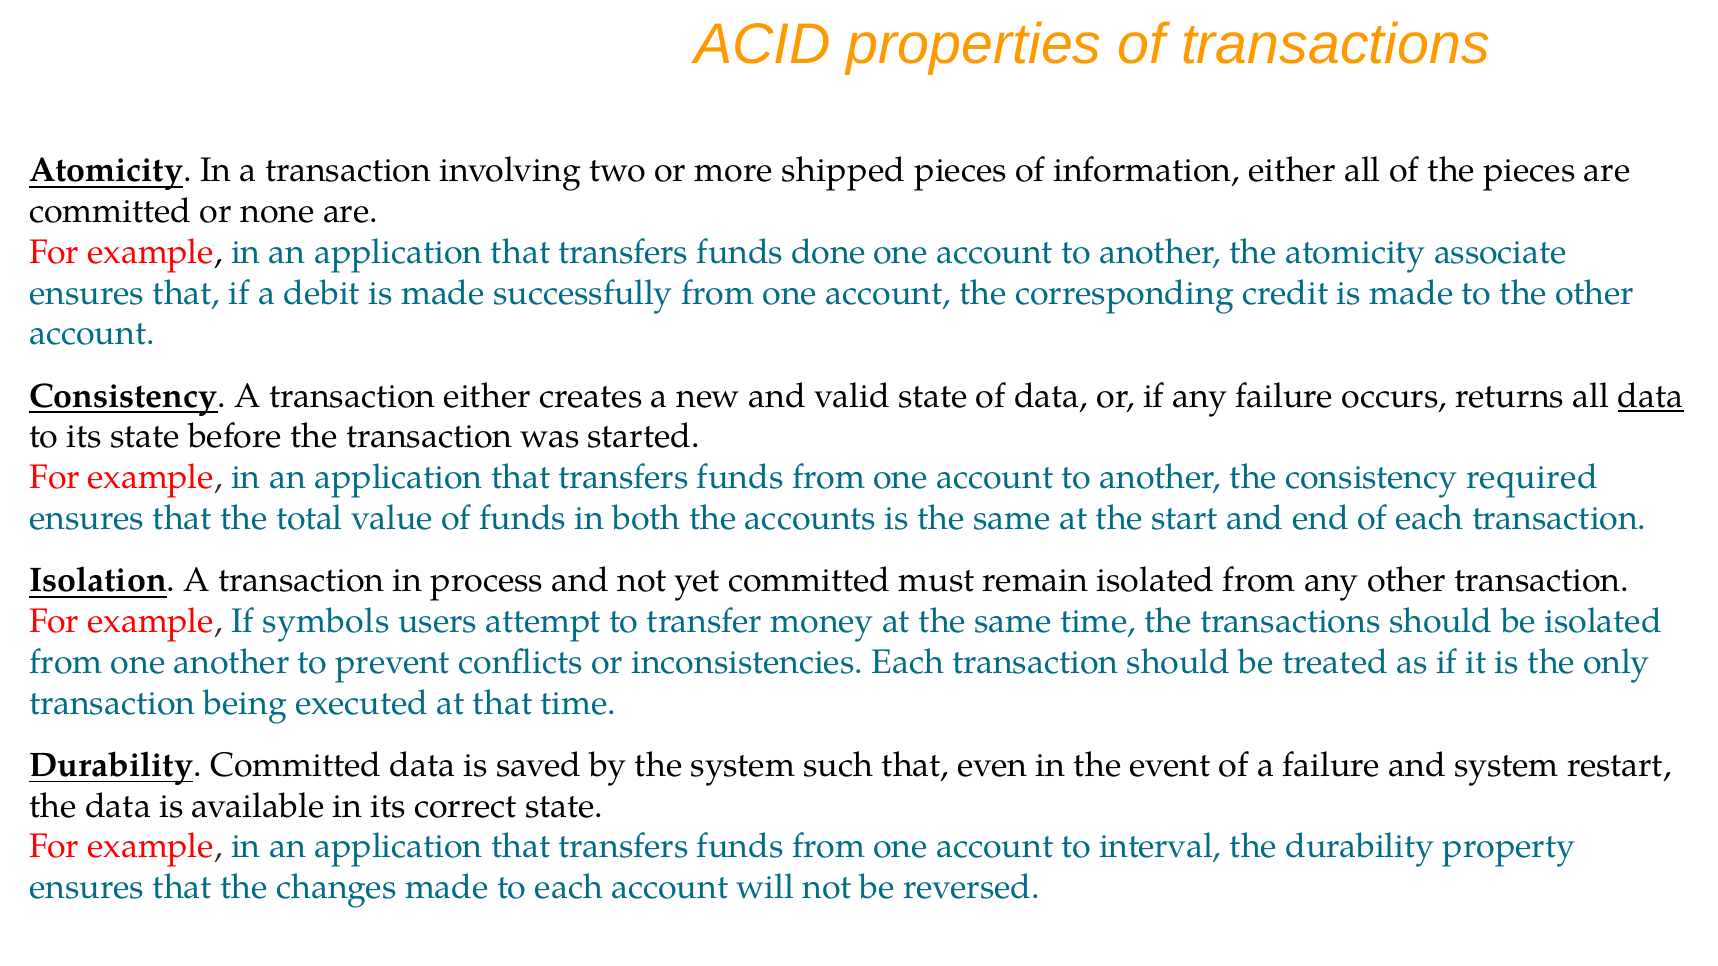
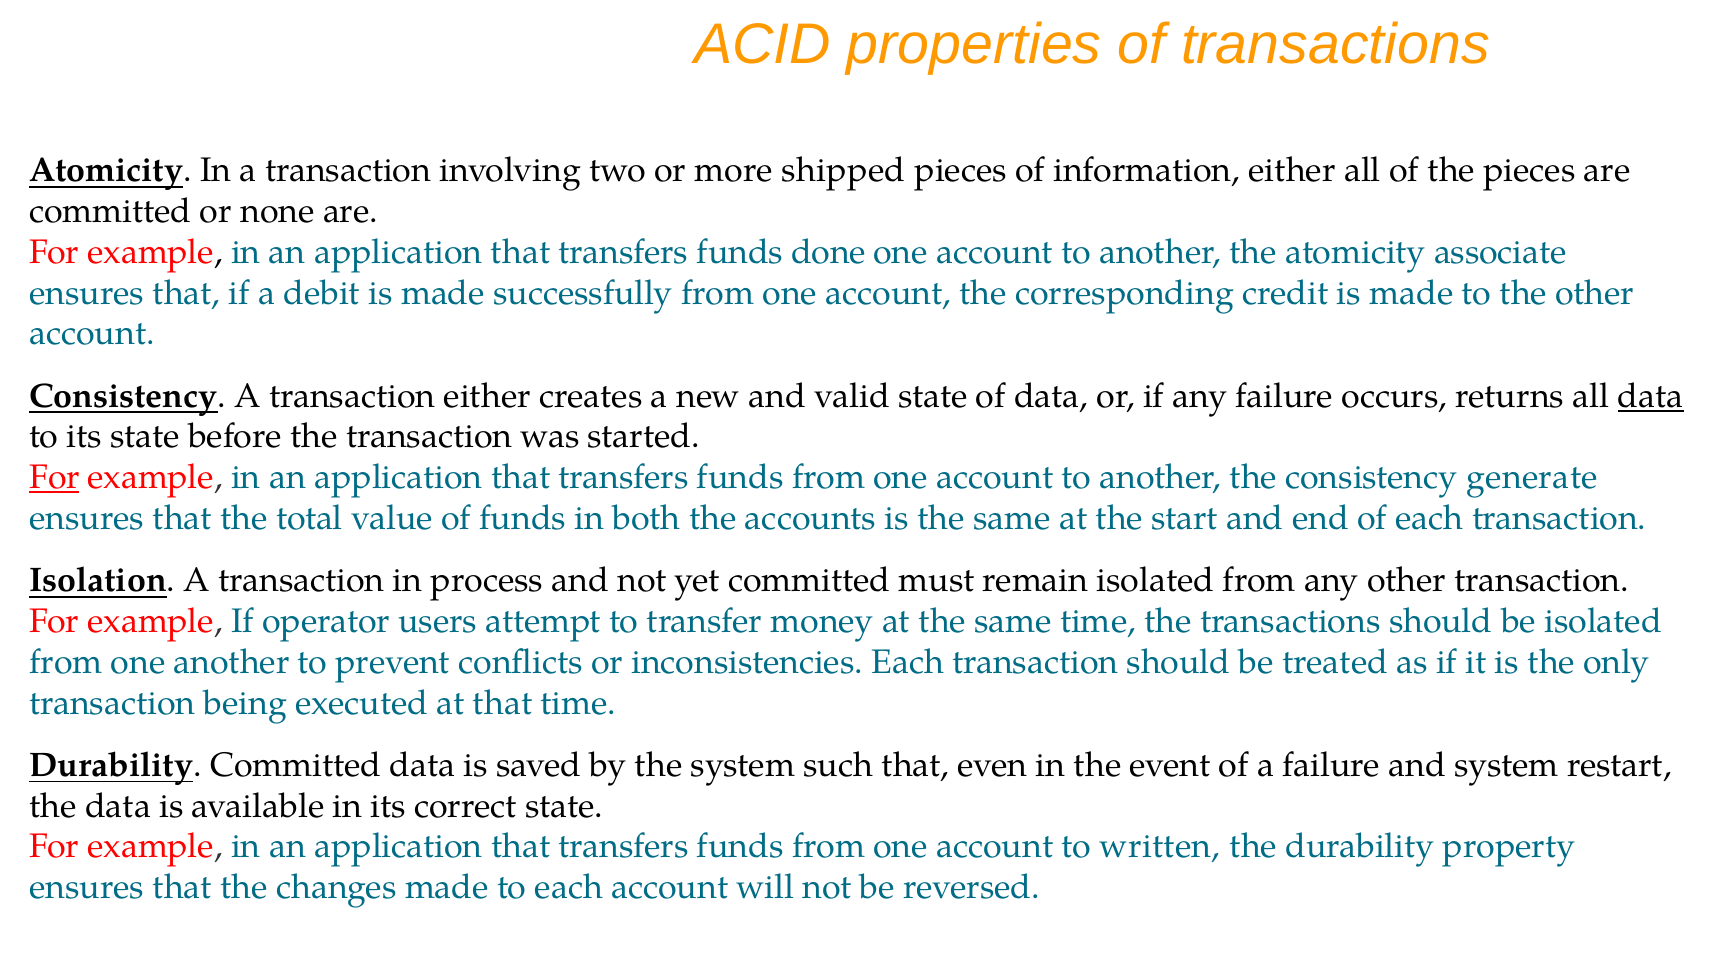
For at (55, 478) underline: none -> present
required: required -> generate
symbols: symbols -> operator
interval: interval -> written
